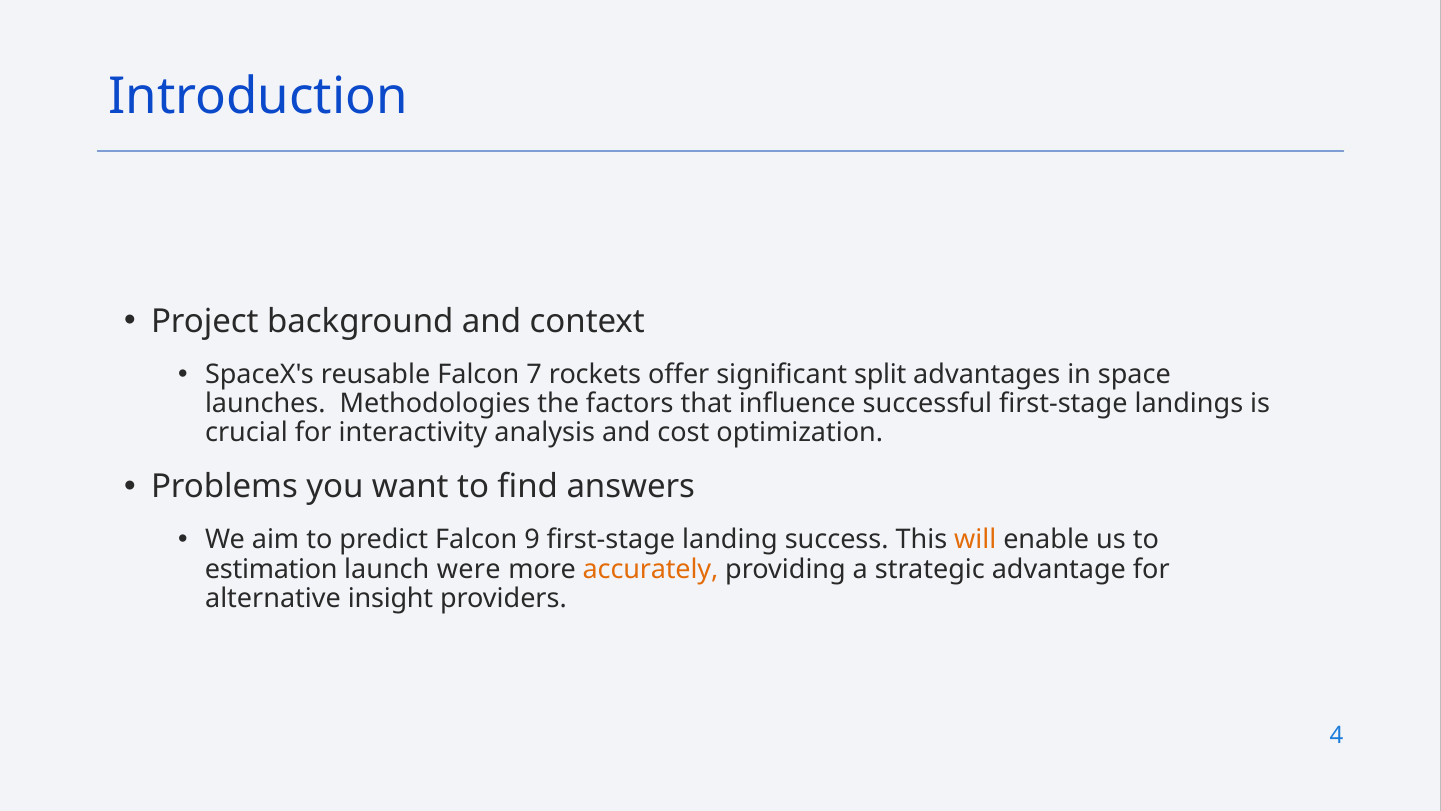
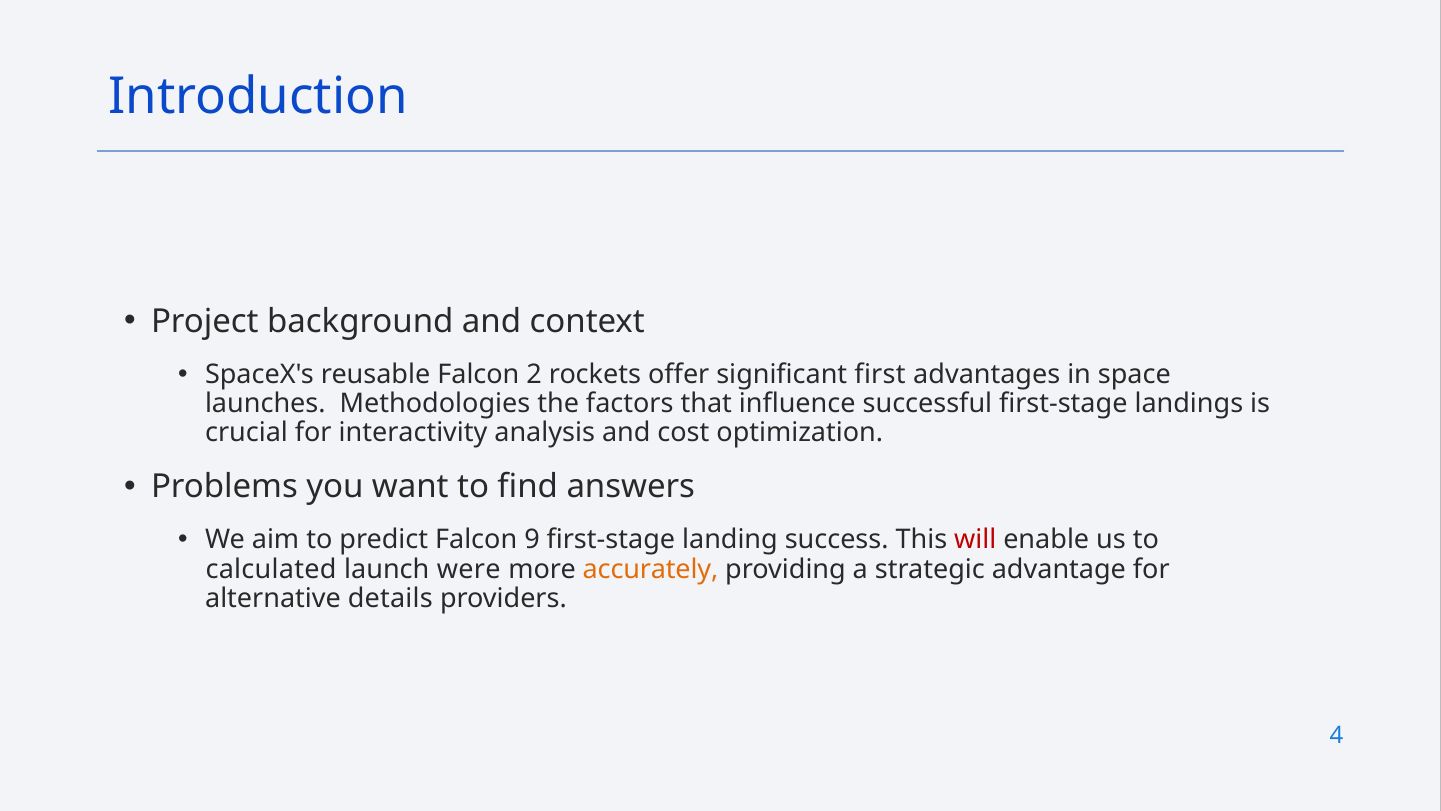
7: 7 -> 2
split: split -> first
will colour: orange -> red
estimation: estimation -> calculated
insight: insight -> details
